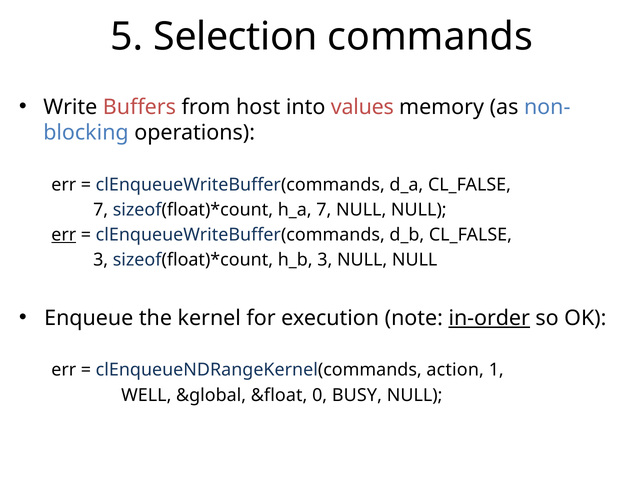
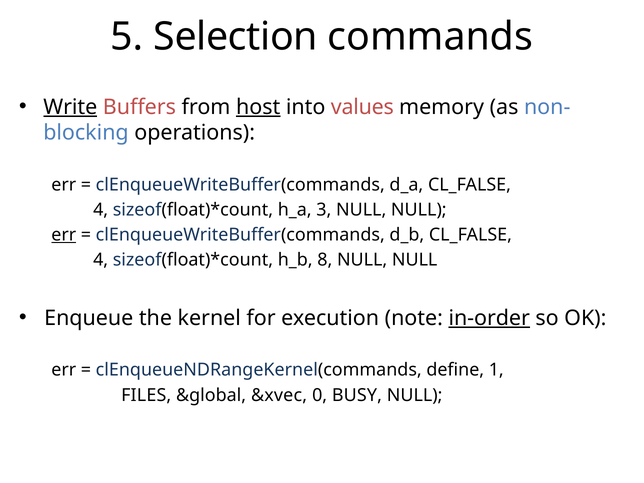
Write underline: none -> present
host underline: none -> present
7 at (101, 210): 7 -> 4
h_a 7: 7 -> 3
3 at (101, 260): 3 -> 4
h_b 3: 3 -> 8
action: action -> define
WELL: WELL -> FILES
&float: &float -> &xvec
